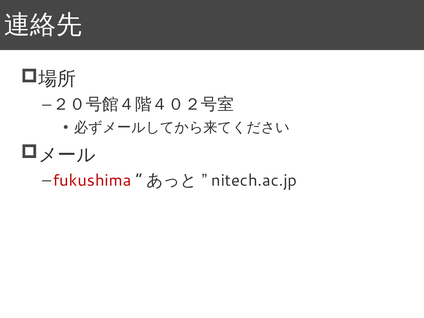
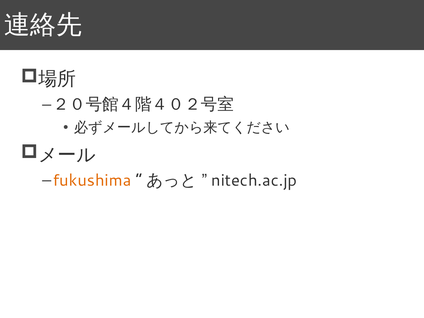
fukushima colour: red -> orange
